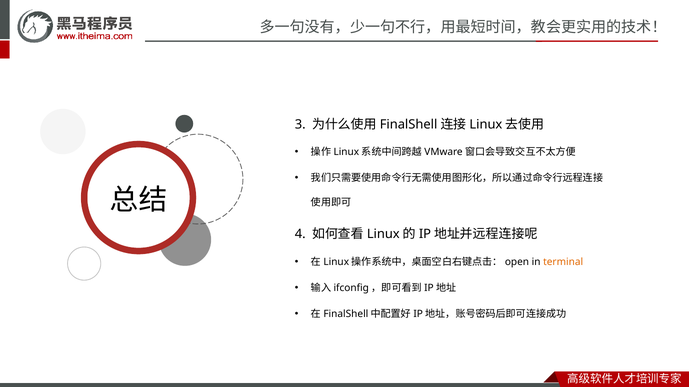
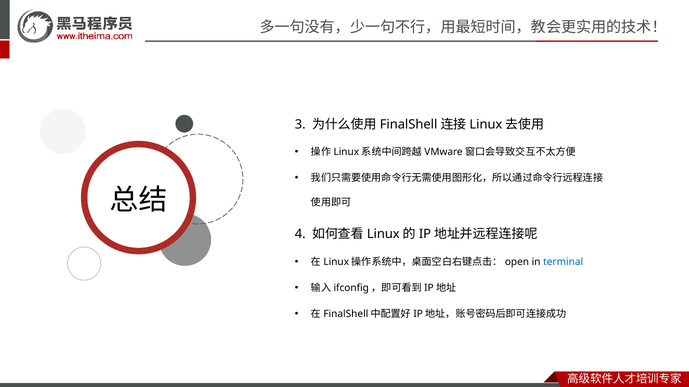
terminal colour: orange -> blue
